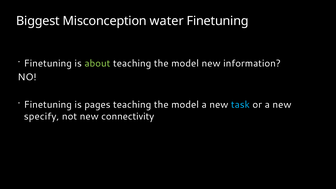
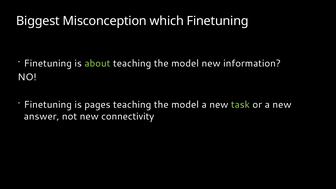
water: water -> which
task colour: light blue -> light green
specify: specify -> answer
